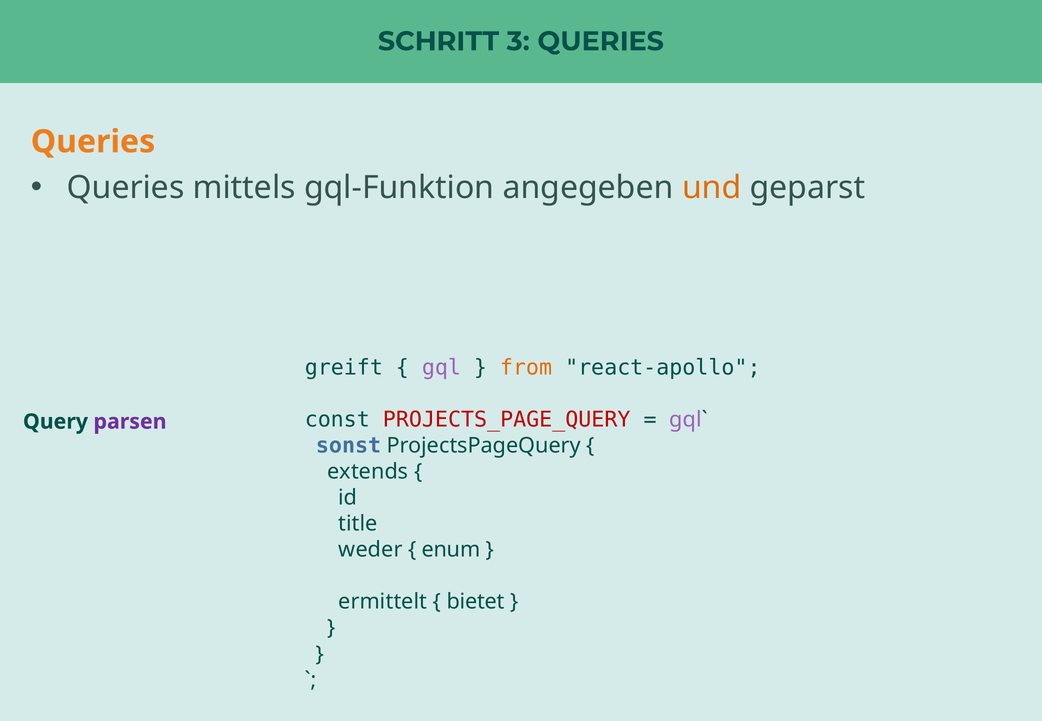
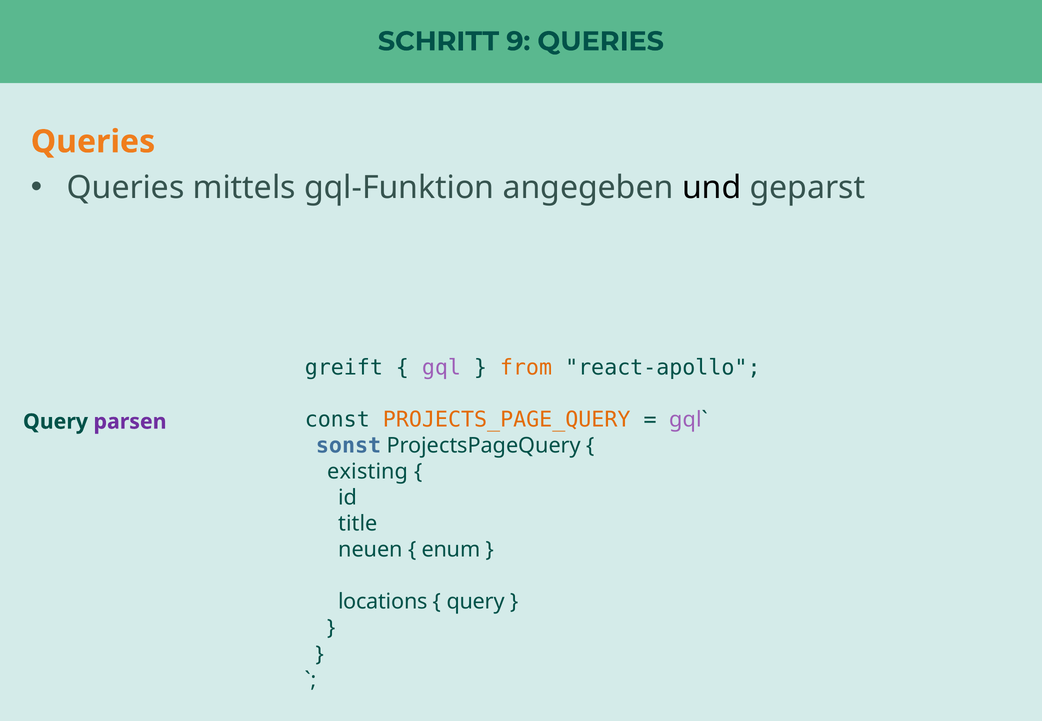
3: 3 -> 9
und colour: orange -> black
PROJECTS_PAGE_QUERY colour: red -> orange
extends: extends -> existing
weder: weder -> neuen
ermittelt: ermittelt -> locations
bietet at (476, 602): bietet -> query
